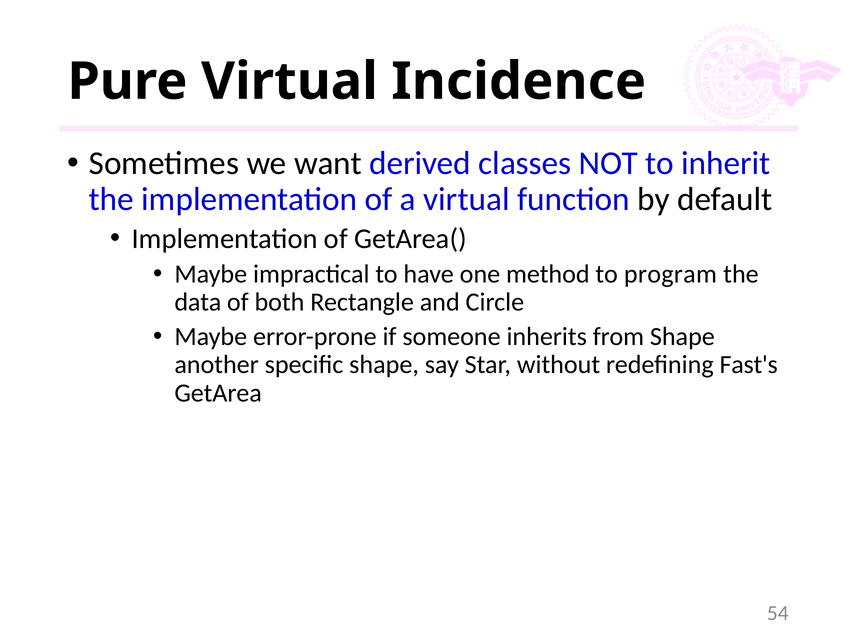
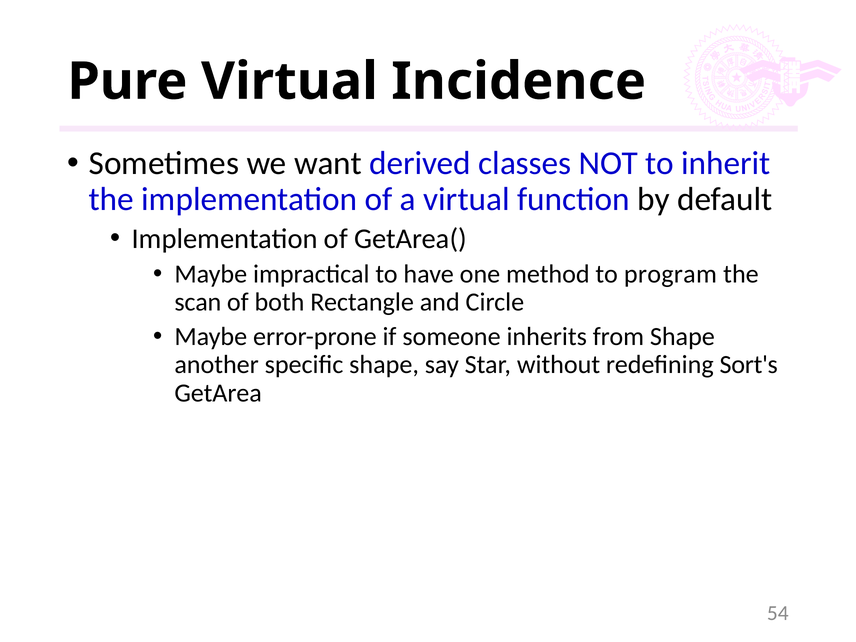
data: data -> scan
Fast's: Fast's -> Sort's
